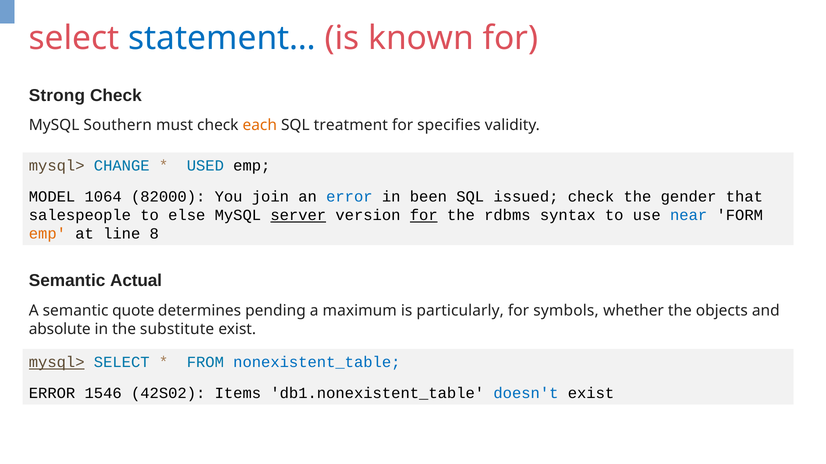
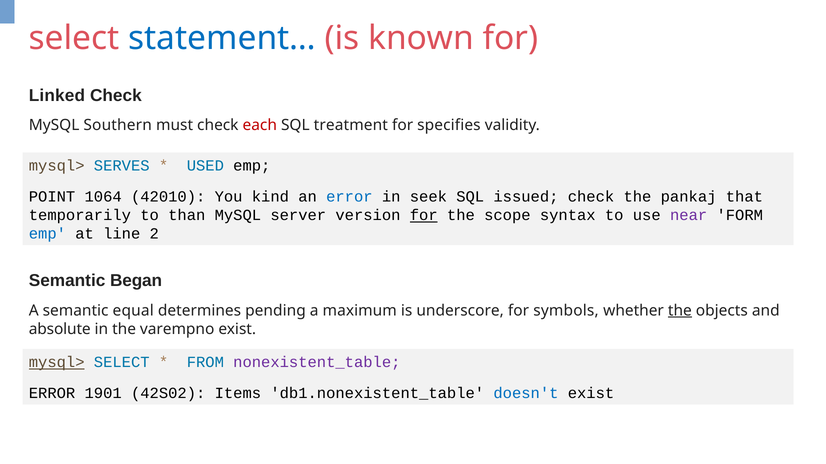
Strong: Strong -> Linked
each colour: orange -> red
CHANGE: CHANGE -> SERVES
MODEL: MODEL -> POINT
82000: 82000 -> 42010
join: join -> kind
been: been -> seek
gender: gender -> pankaj
salespeople: salespeople -> temporarily
else: else -> than
server underline: present -> none
rdbms: rdbms -> scope
near colour: blue -> purple
emp at (47, 234) colour: orange -> blue
8: 8 -> 2
Actual: Actual -> Began
quote: quote -> equal
particularly: particularly -> underscore
the at (680, 311) underline: none -> present
substitute: substitute -> varempno
nonexistent_table colour: blue -> purple
1546: 1546 -> 1901
